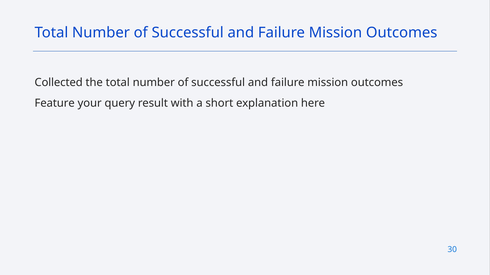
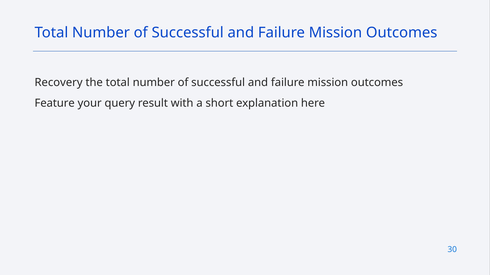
Collected: Collected -> Recovery
